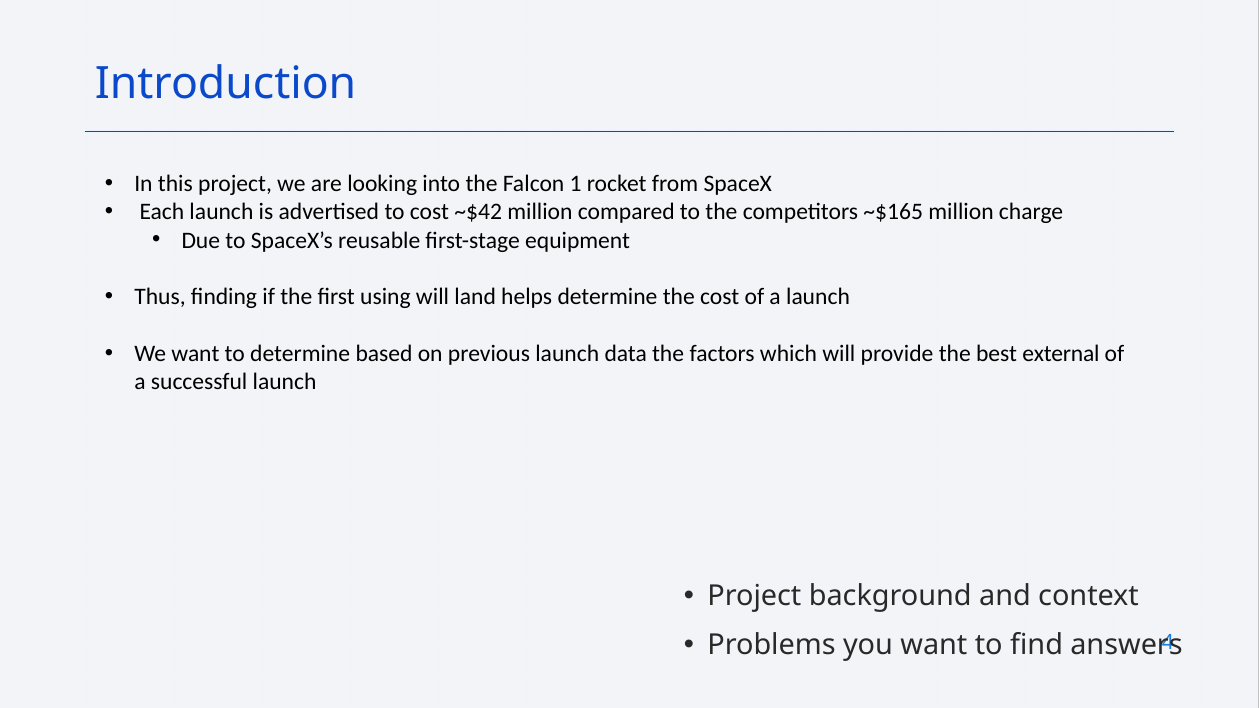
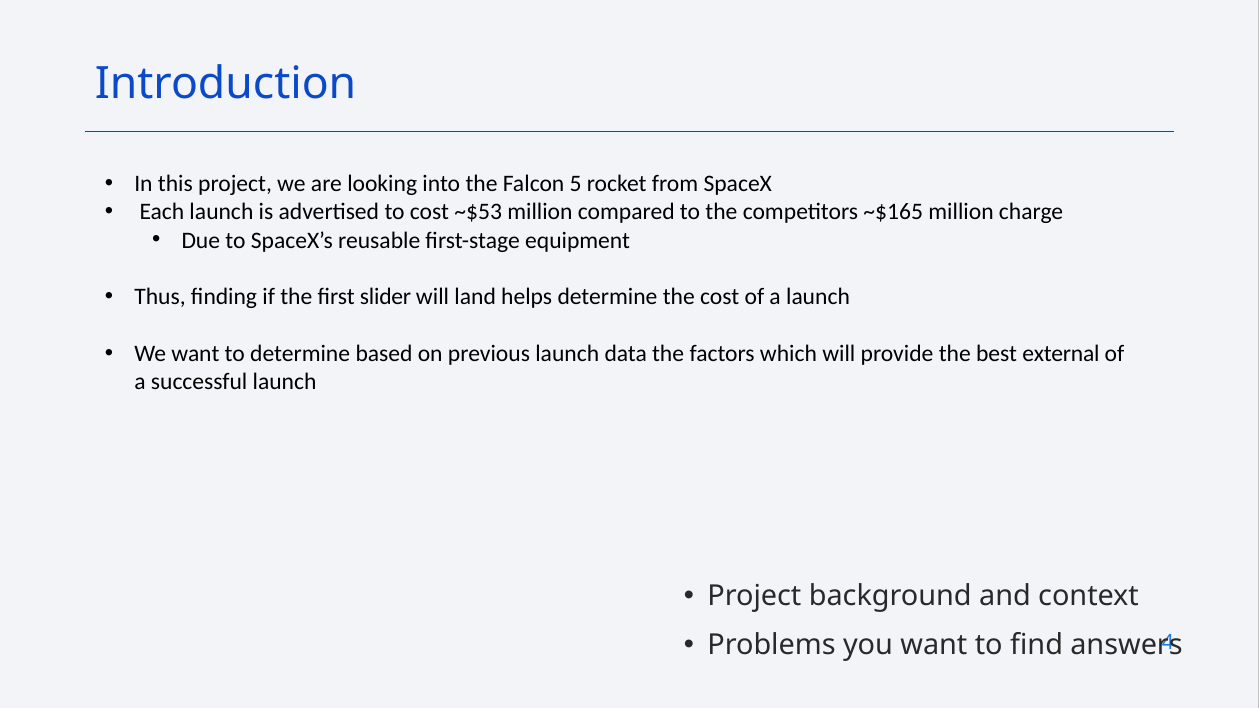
1: 1 -> 5
~$42: ~$42 -> ~$53
using: using -> slider
